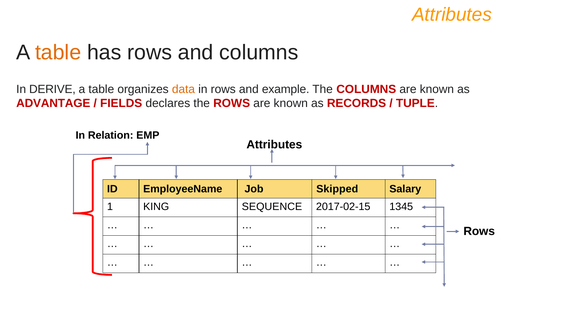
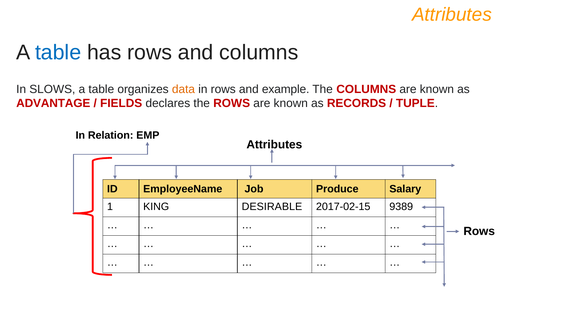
table at (58, 52) colour: orange -> blue
DERIVE: DERIVE -> SLOWS
Skipped: Skipped -> Produce
SEQUENCE: SEQUENCE -> DESIRABLE
1345: 1345 -> 9389
